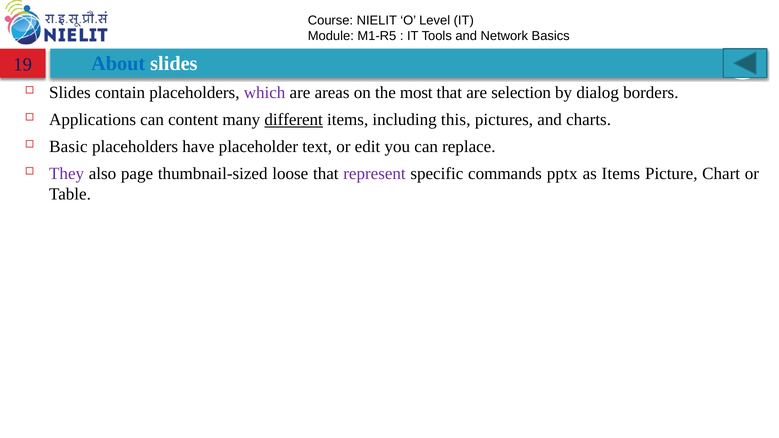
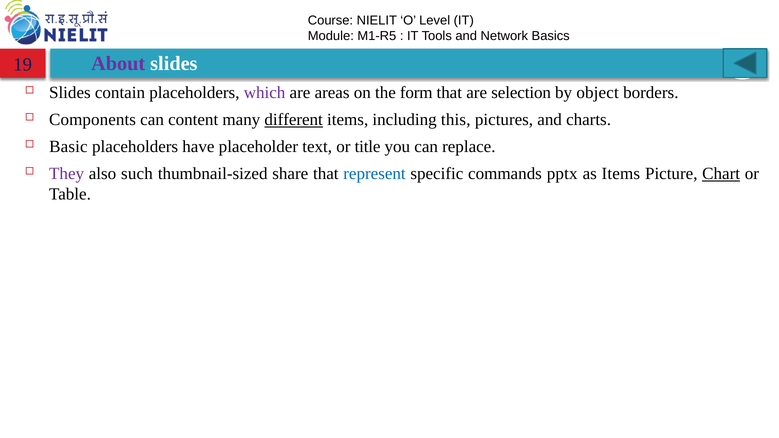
About colour: blue -> purple
most: most -> form
dialog: dialog -> object
Applications: Applications -> Components
edit: edit -> title
page: page -> such
loose: loose -> share
represent colour: purple -> blue
Chart underline: none -> present
